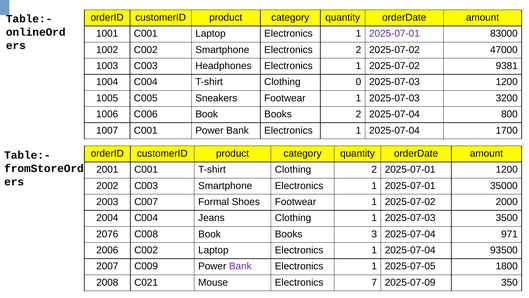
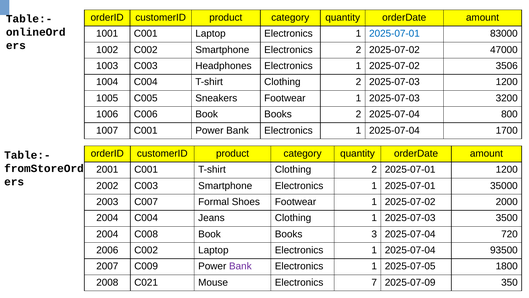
2025-07-01 at (394, 34) colour: purple -> blue
9381: 9381 -> 3506
C004 T-shirt Clothing 0: 0 -> 2
2076 at (107, 234): 2076 -> 2004
971: 971 -> 720
